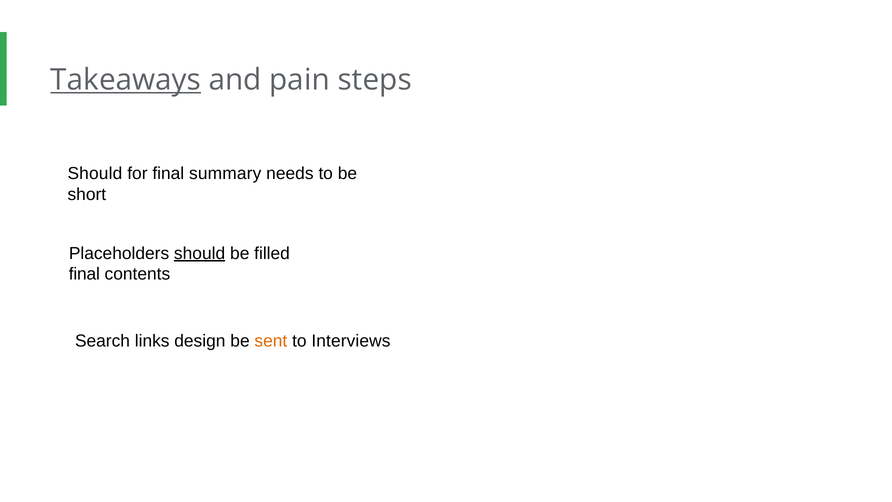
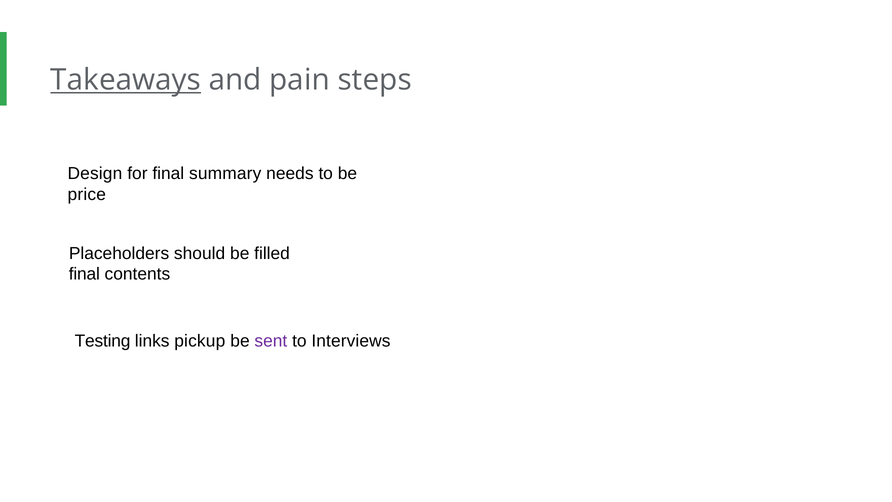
Should at (95, 173): Should -> Design
short: short -> price
should at (200, 253) underline: present -> none
Search: Search -> Testing
design: design -> pickup
sent colour: orange -> purple
